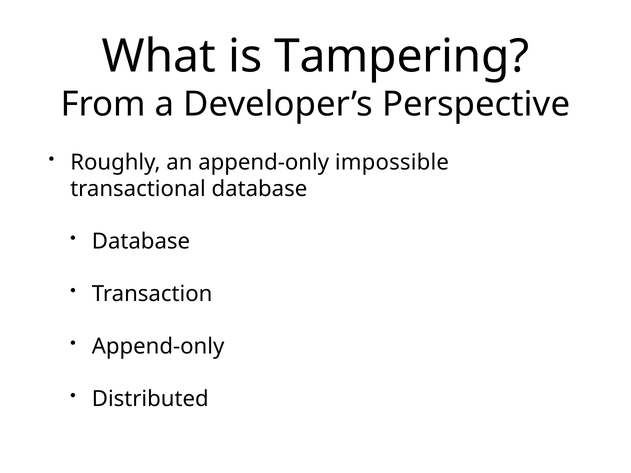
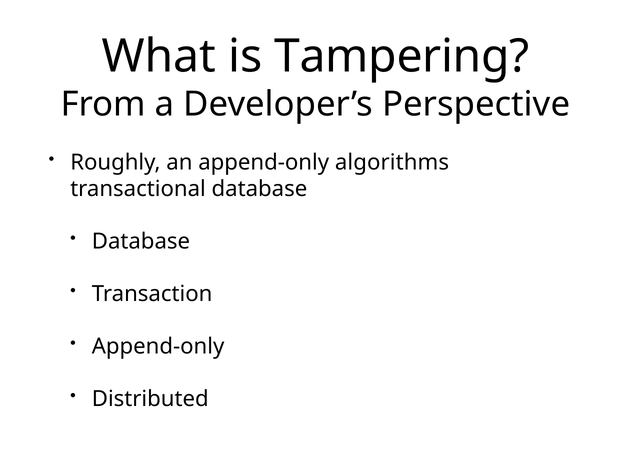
impossible: impossible -> algorithms
